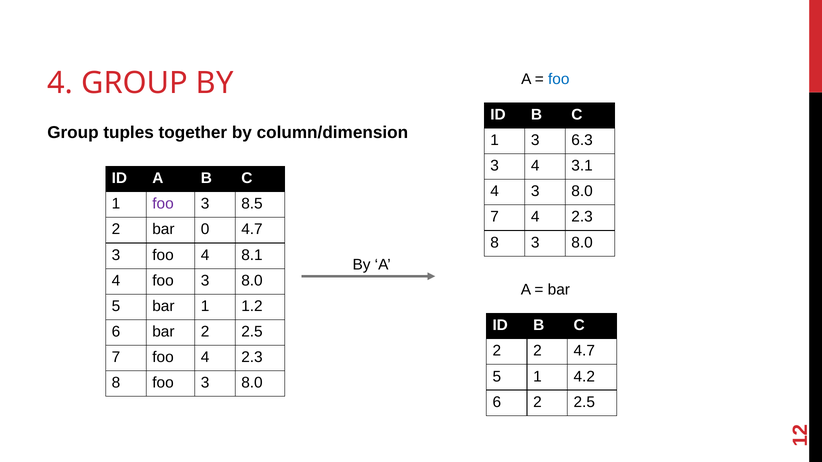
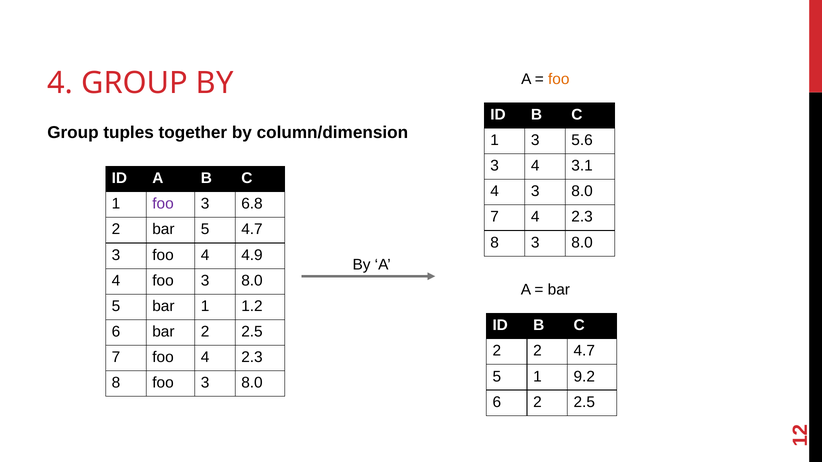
foo at (559, 79) colour: blue -> orange
6.3: 6.3 -> 5.6
8.5: 8.5 -> 6.8
bar 0: 0 -> 5
8.1: 8.1 -> 4.9
4.2: 4.2 -> 9.2
